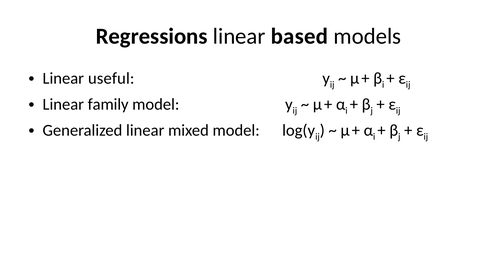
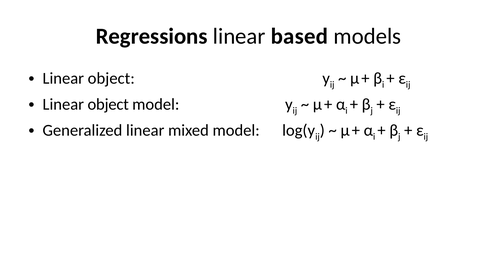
useful at (111, 78): useful -> object
family at (108, 104): family -> object
